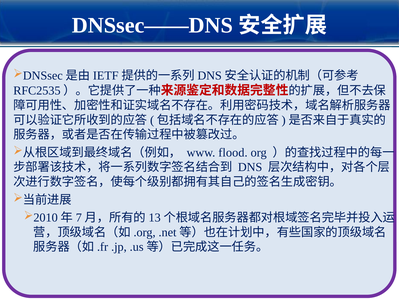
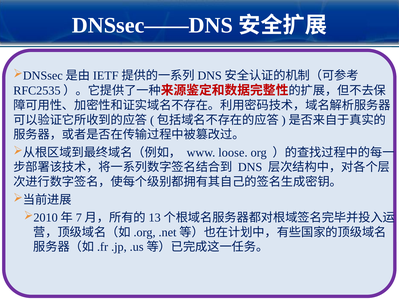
flood: flood -> loose
